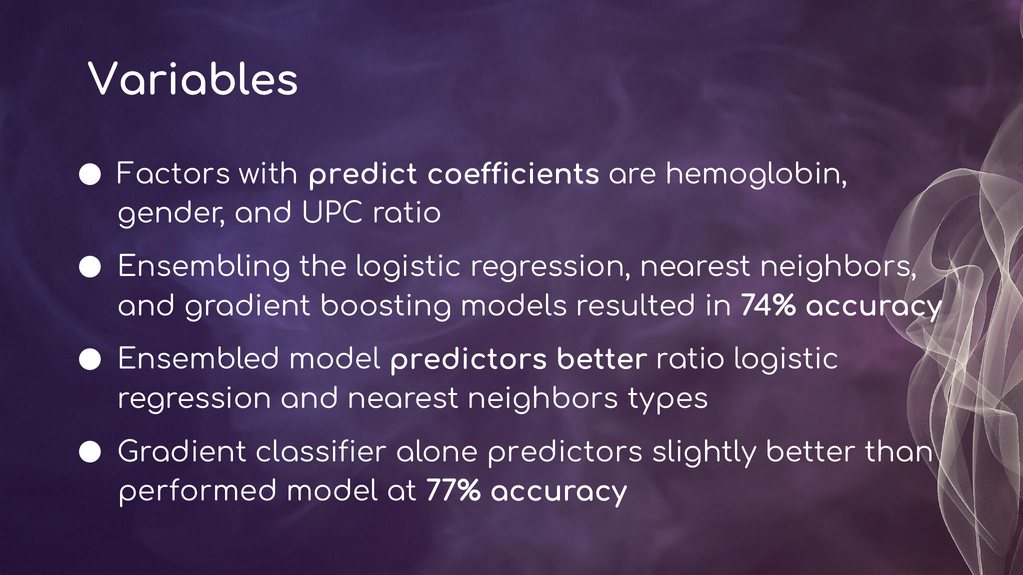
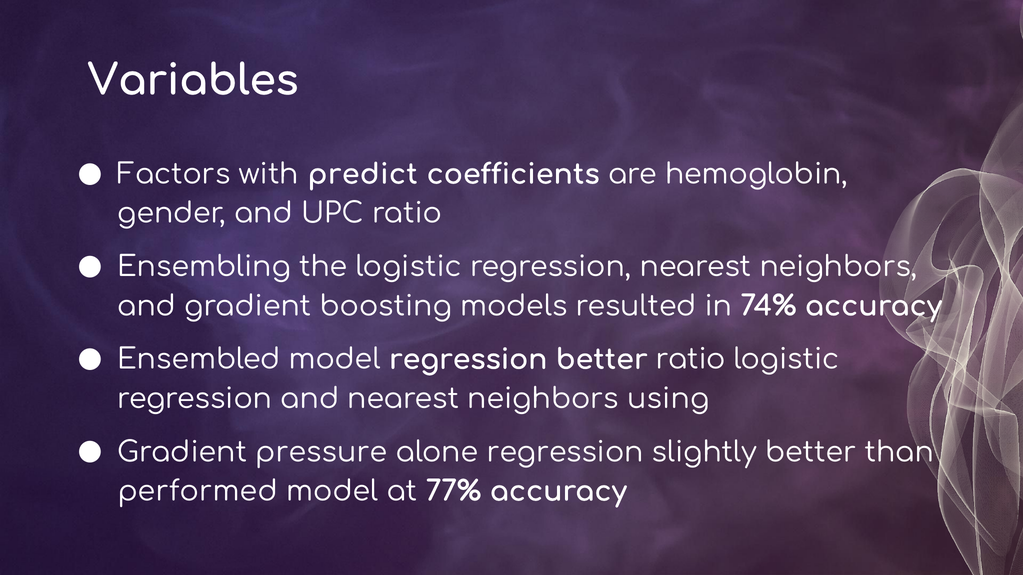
model predictors: predictors -> regression
types: types -> using
classifier: classifier -> pressure
alone predictors: predictors -> regression
